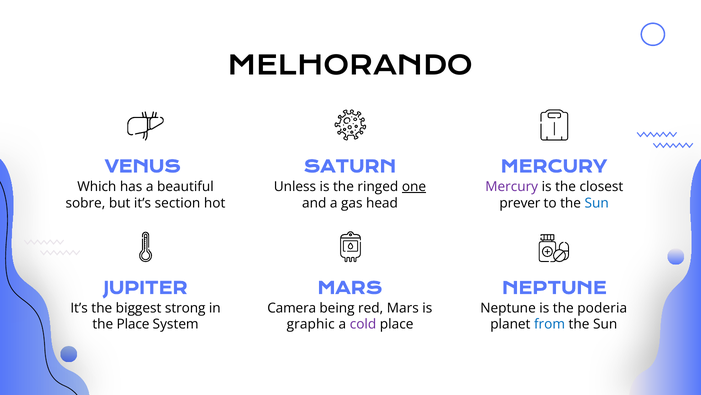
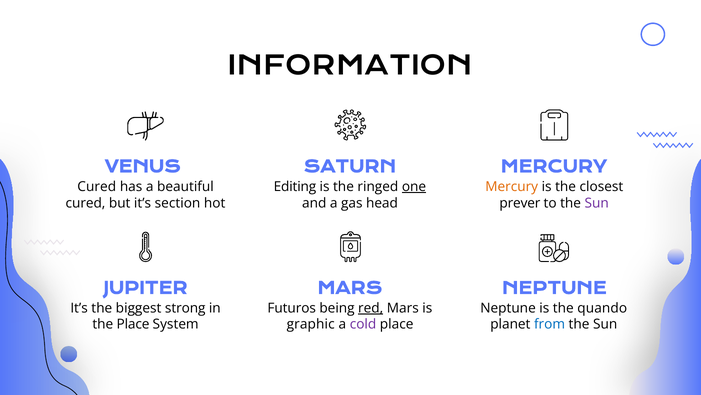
MELHORANDO: MELHORANDO -> INFORMATION
Which at (97, 186): Which -> Cured
Unless: Unless -> Editing
Mercury at (512, 186) colour: purple -> orange
sobre at (85, 203): sobre -> cured
Sun at (597, 203) colour: blue -> purple
Camera: Camera -> Futuros
red underline: none -> present
poderia: poderia -> quando
